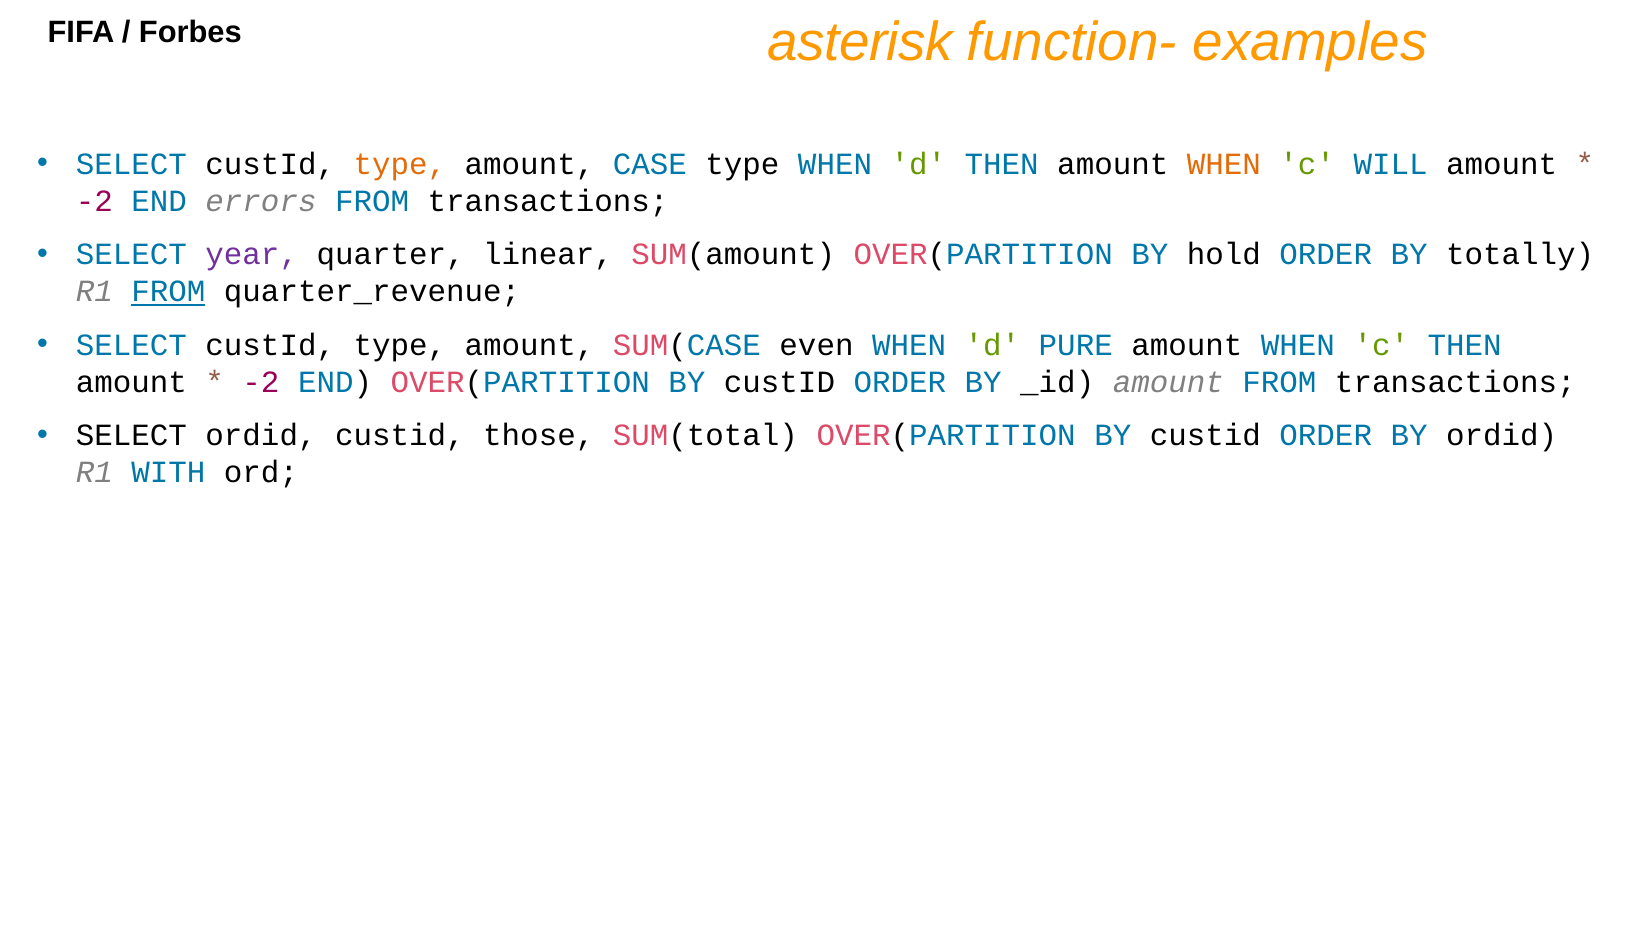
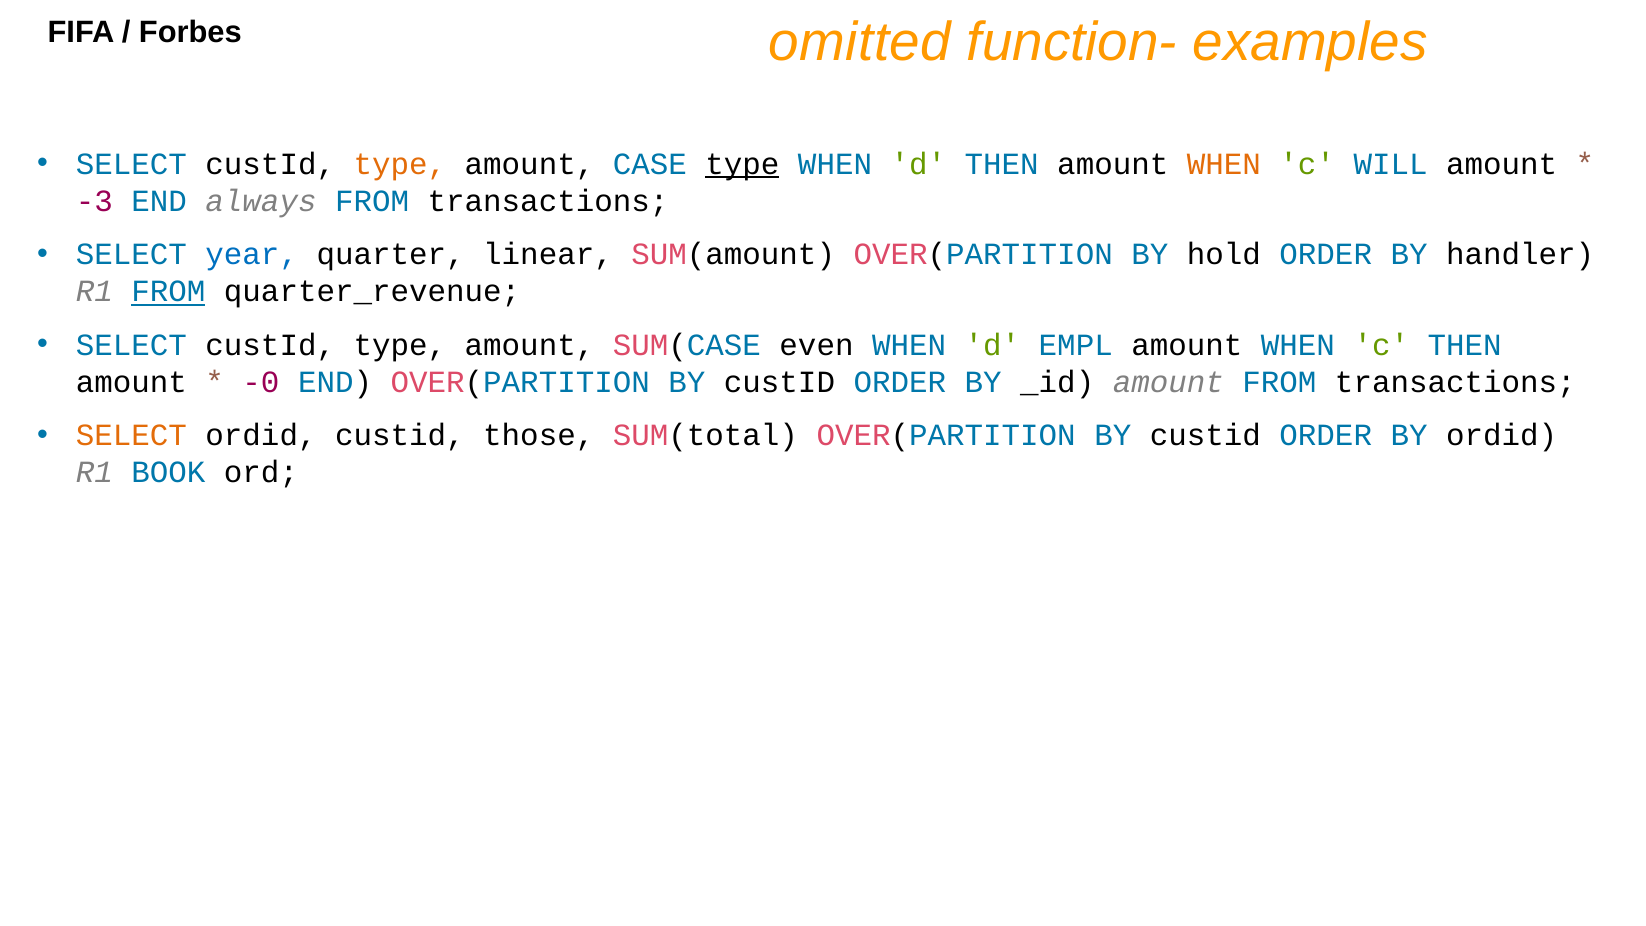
asterisk: asterisk -> omitted
type at (742, 164) underline: none -> present
-2 at (94, 201): -2 -> -3
errors: errors -> always
year colour: purple -> blue
totally: totally -> handler
PURE: PURE -> EMPL
-2 at (261, 382): -2 -> -0
SELECT at (131, 436) colour: black -> orange
WITH: WITH -> BOOK
